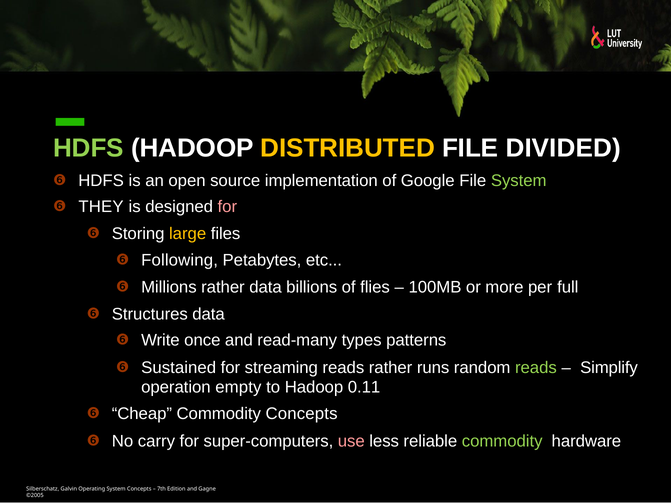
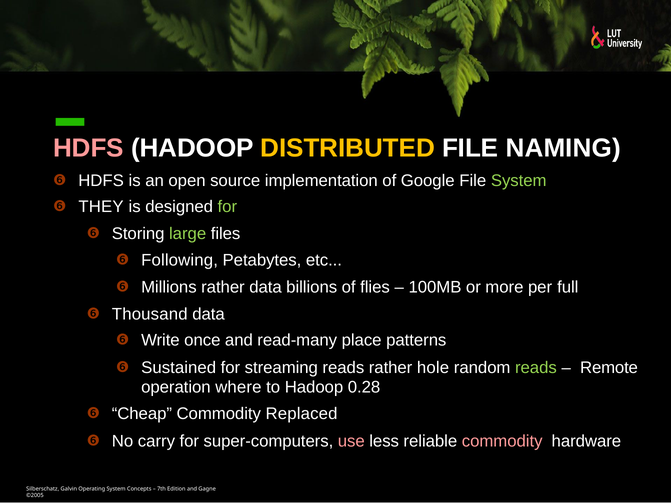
HDFS at (88, 148) colour: light green -> pink
DIVIDED: DIVIDED -> NAMING
for at (227, 207) colour: pink -> light green
large colour: yellow -> light green
Structures: Structures -> Thousand
types: types -> place
runs: runs -> hole
Simplify: Simplify -> Remote
empty: empty -> where
0.11: 0.11 -> 0.28
Commodity Concepts: Concepts -> Replaced
commodity at (502, 441) colour: light green -> pink
